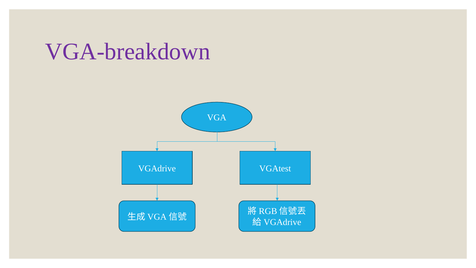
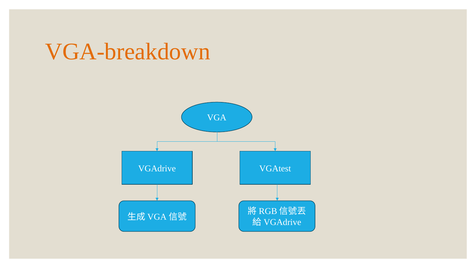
VGA-breakdown colour: purple -> orange
